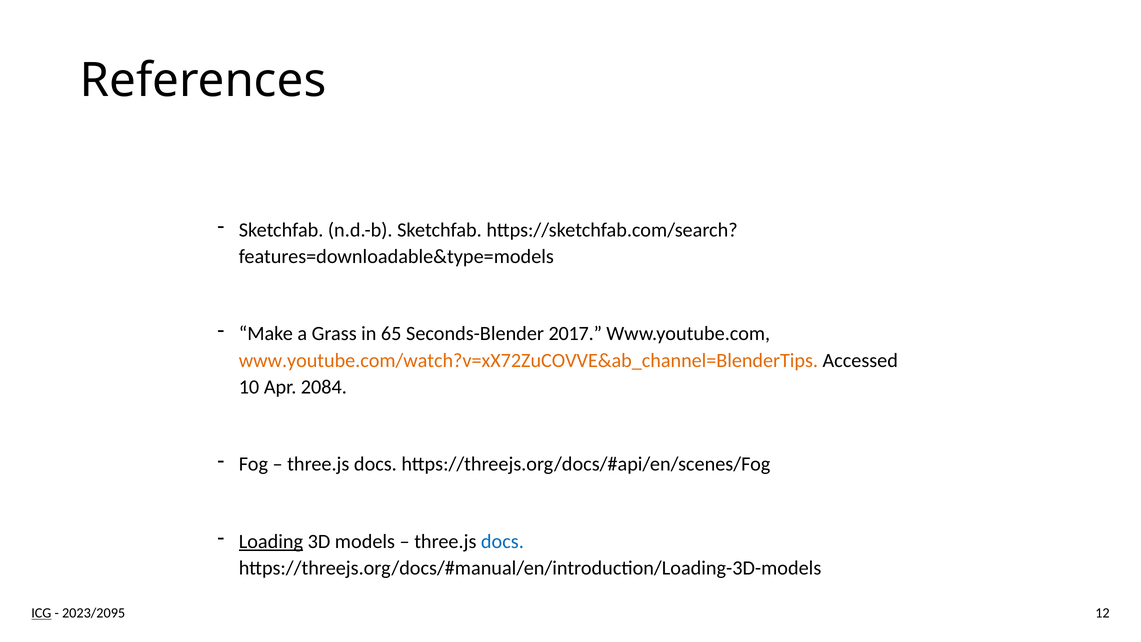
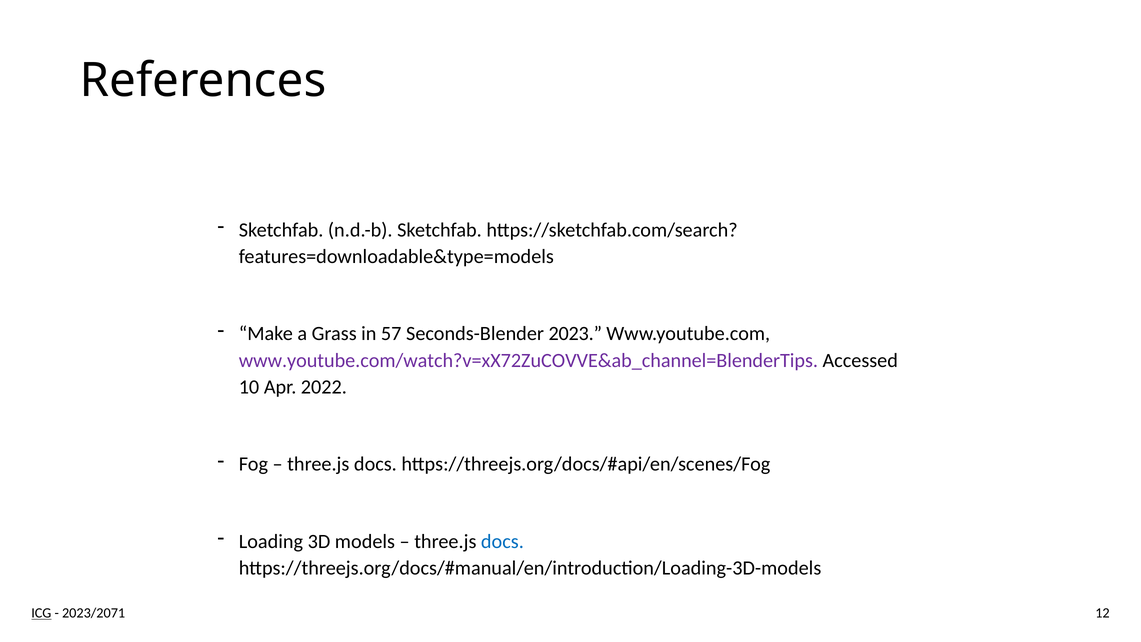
65: 65 -> 57
2017: 2017 -> 2023
www.youtube.com/watch?v=xX72ZuCOVVE&ab_channel=BlenderTips colour: orange -> purple
2084: 2084 -> 2022
Loading underline: present -> none
2023/2095: 2023/2095 -> 2023/2071
